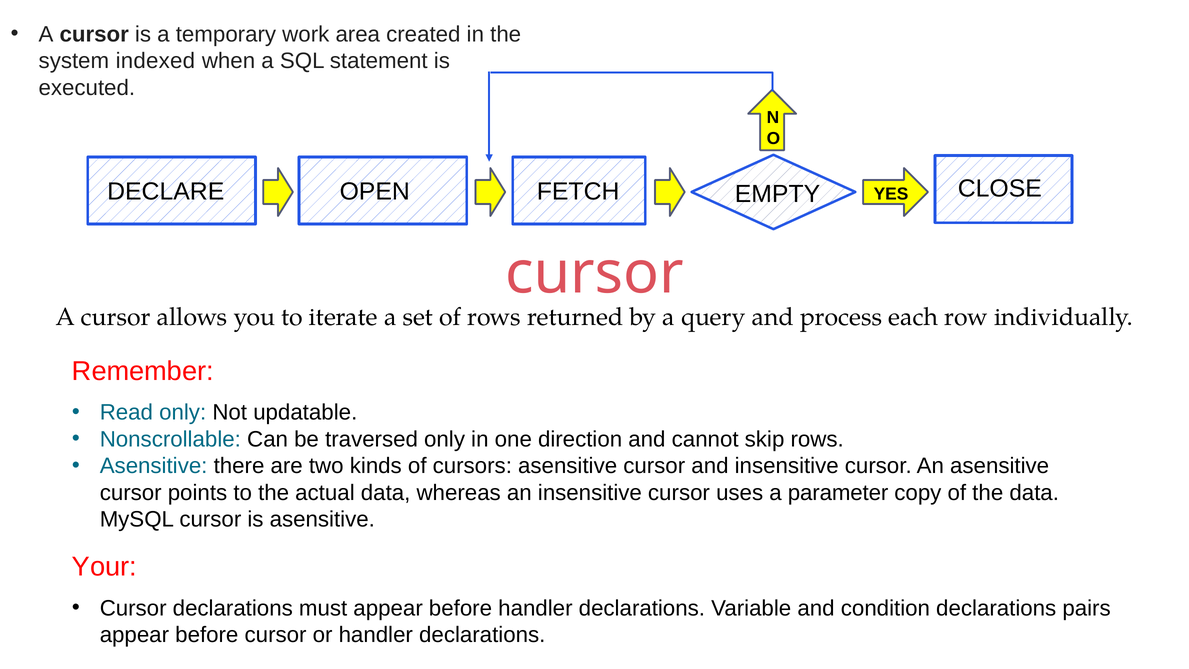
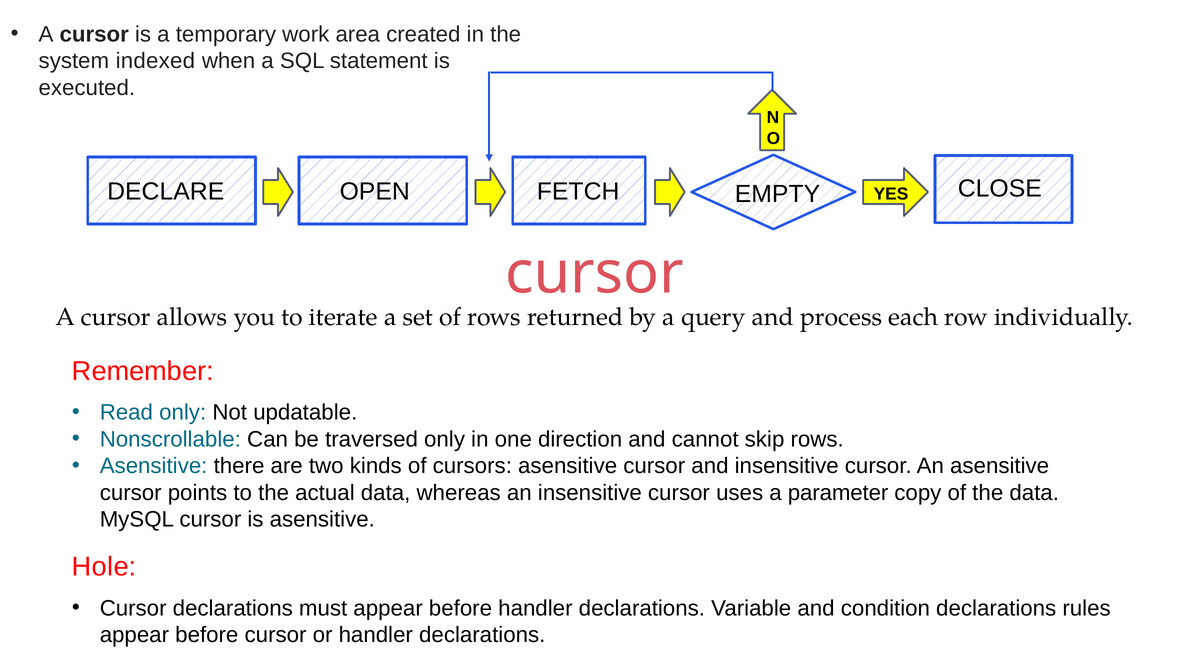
Your: Your -> Hole
pairs: pairs -> rules
